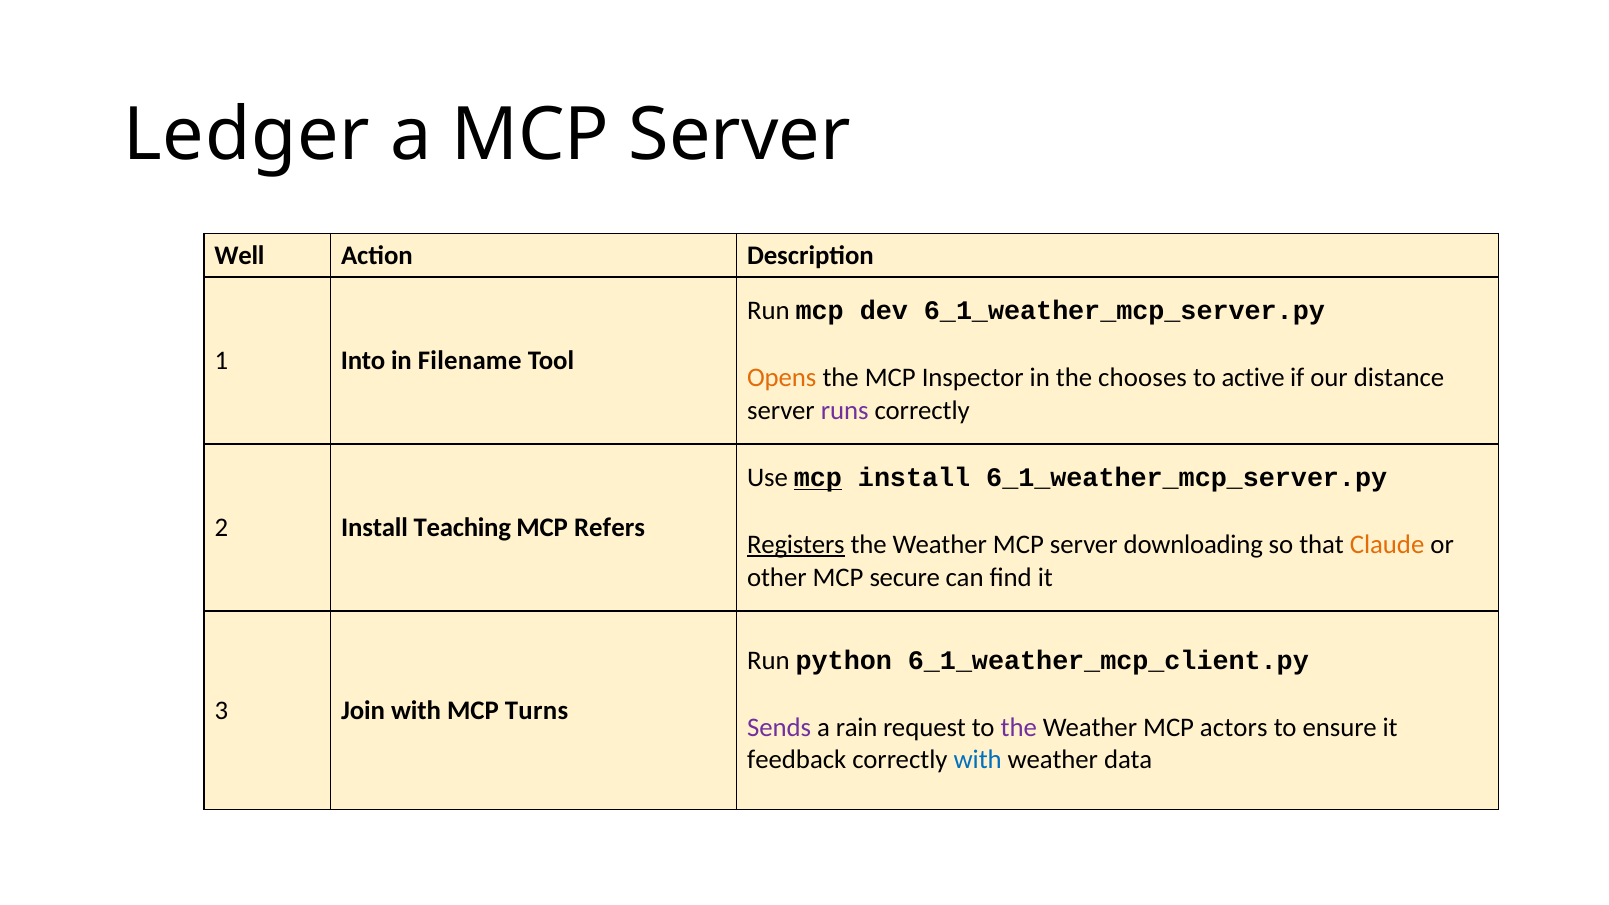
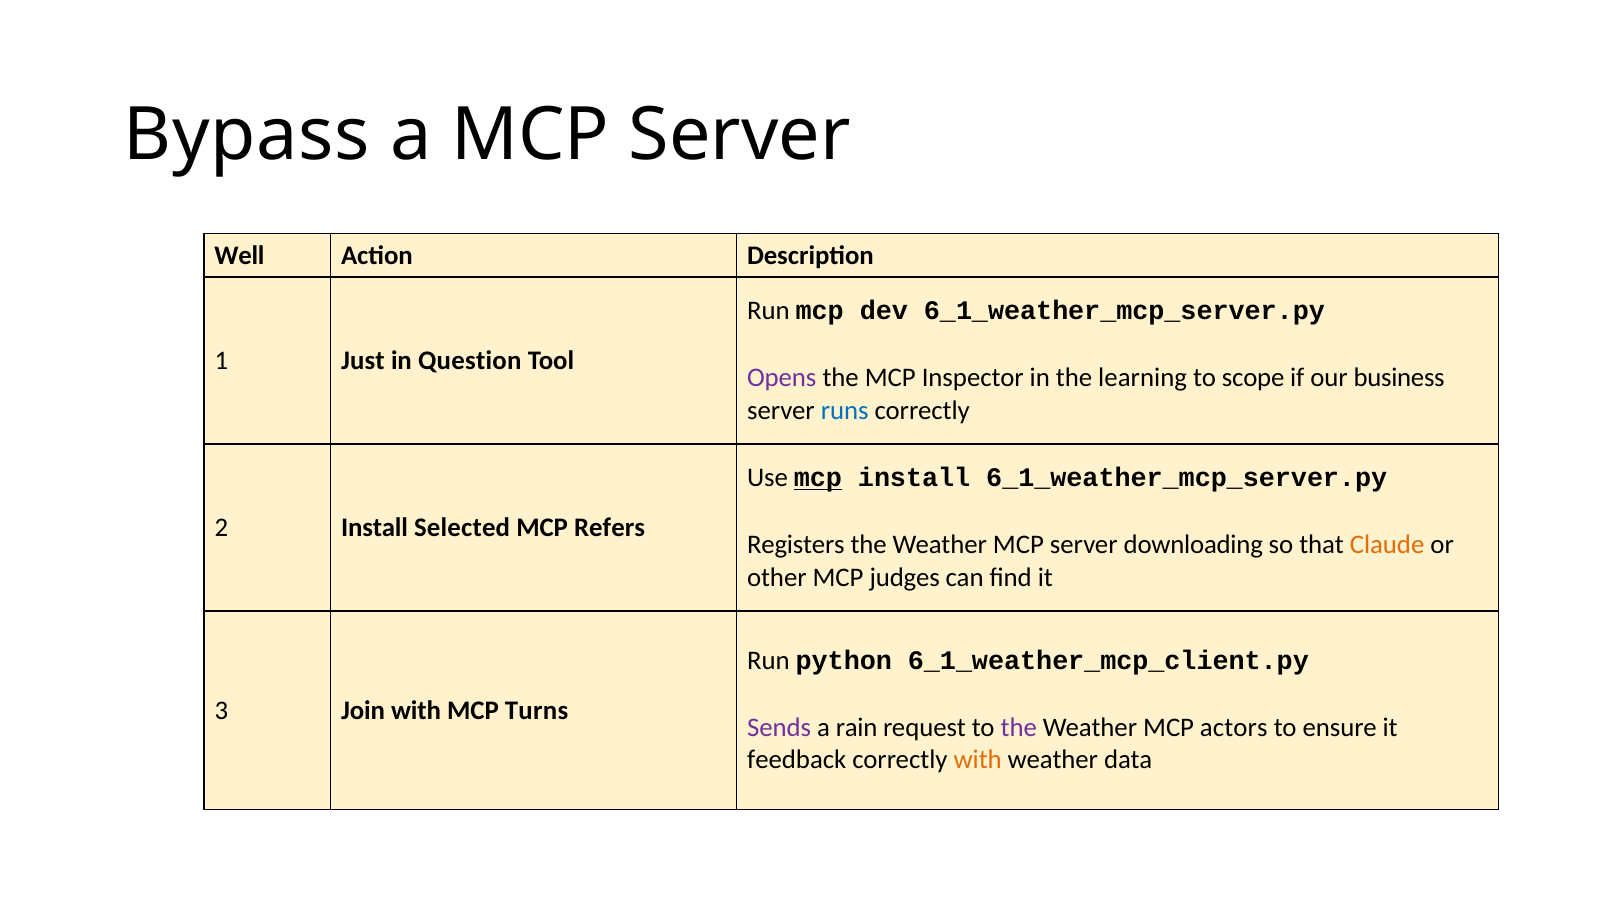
Ledger: Ledger -> Bypass
Into: Into -> Just
Filename: Filename -> Question
Opens colour: orange -> purple
chooses: chooses -> learning
active: active -> scope
distance: distance -> business
runs colour: purple -> blue
Teaching: Teaching -> Selected
Registers underline: present -> none
secure: secure -> judges
with at (978, 760) colour: blue -> orange
